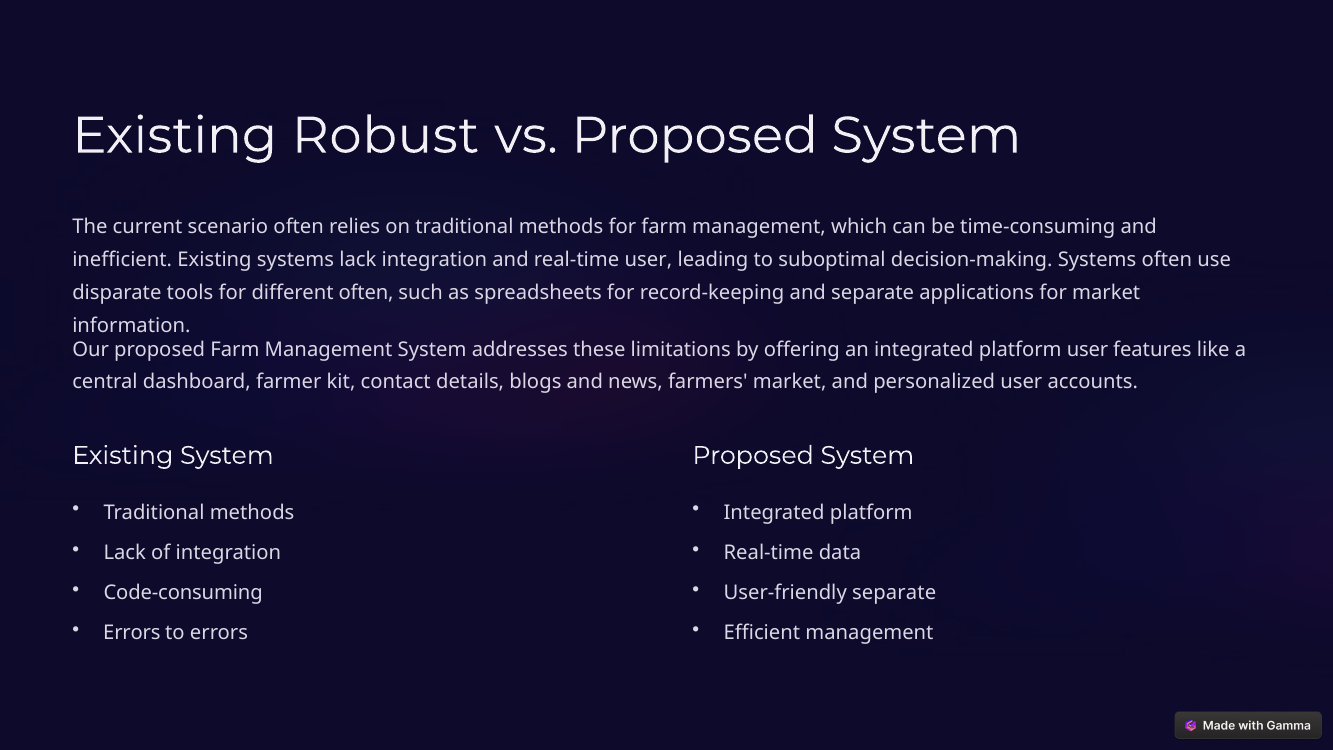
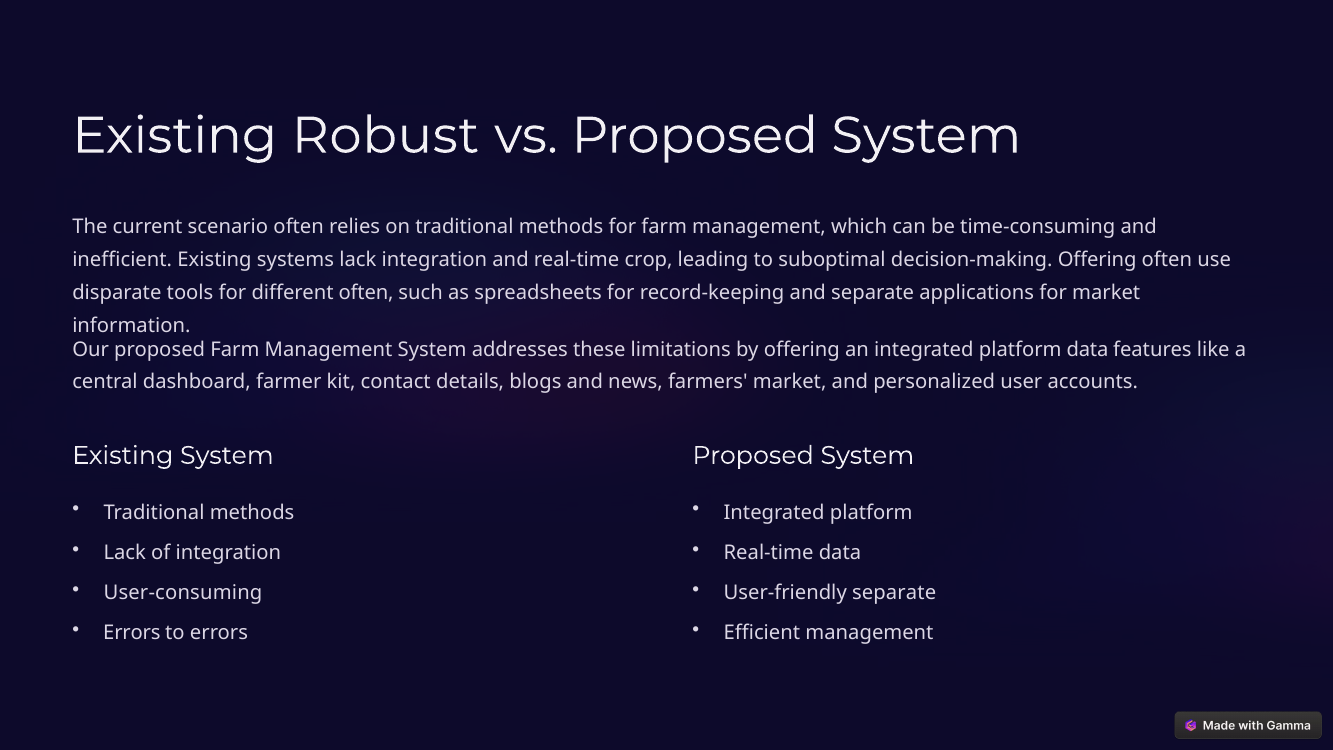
real-time user: user -> crop
decision-making Systems: Systems -> Offering
platform user: user -> data
Code-consuming: Code-consuming -> User-consuming
